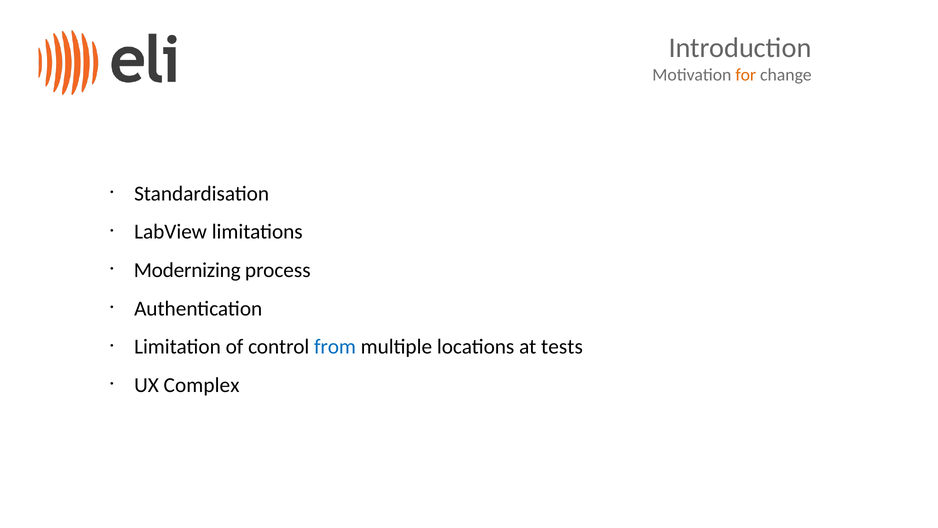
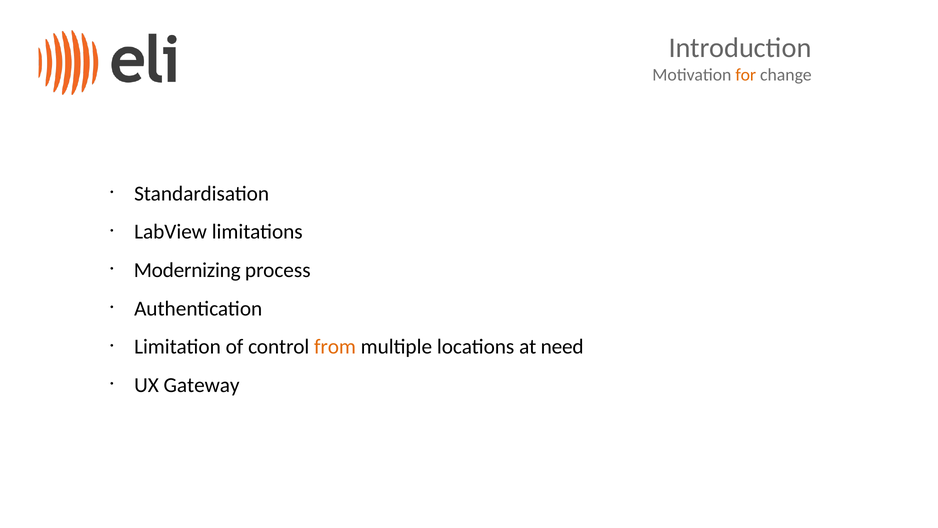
from colour: blue -> orange
tests: tests -> need
Complex: Complex -> Gateway
